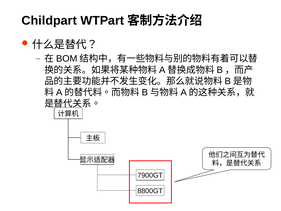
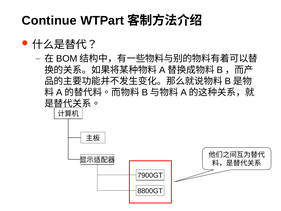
Childpart: Childpart -> Continue
